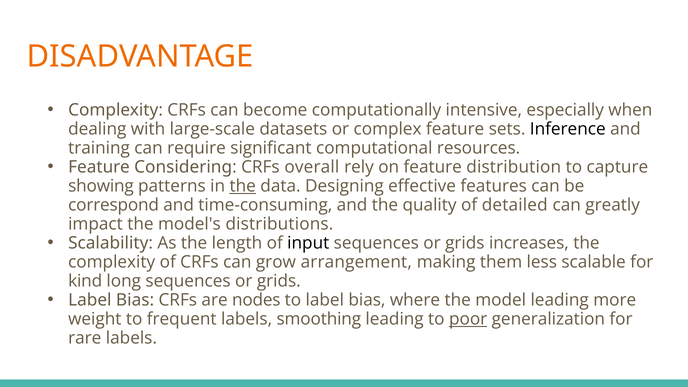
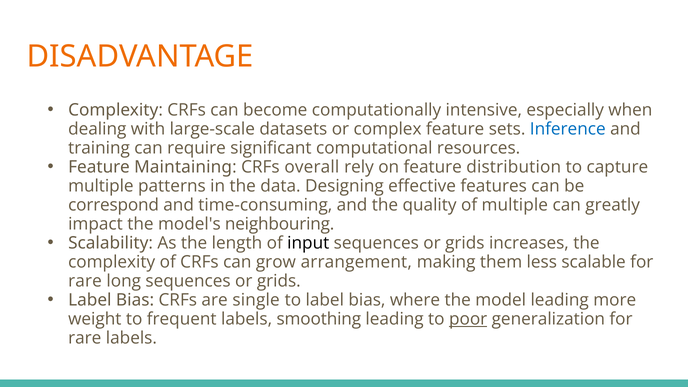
Inference colour: black -> blue
Considering: Considering -> Maintaining
showing at (101, 186): showing -> multiple
the at (243, 186) underline: present -> none
of detailed: detailed -> multiple
distributions: distributions -> neighbouring
kind at (85, 281): kind -> rare
nodes: nodes -> single
